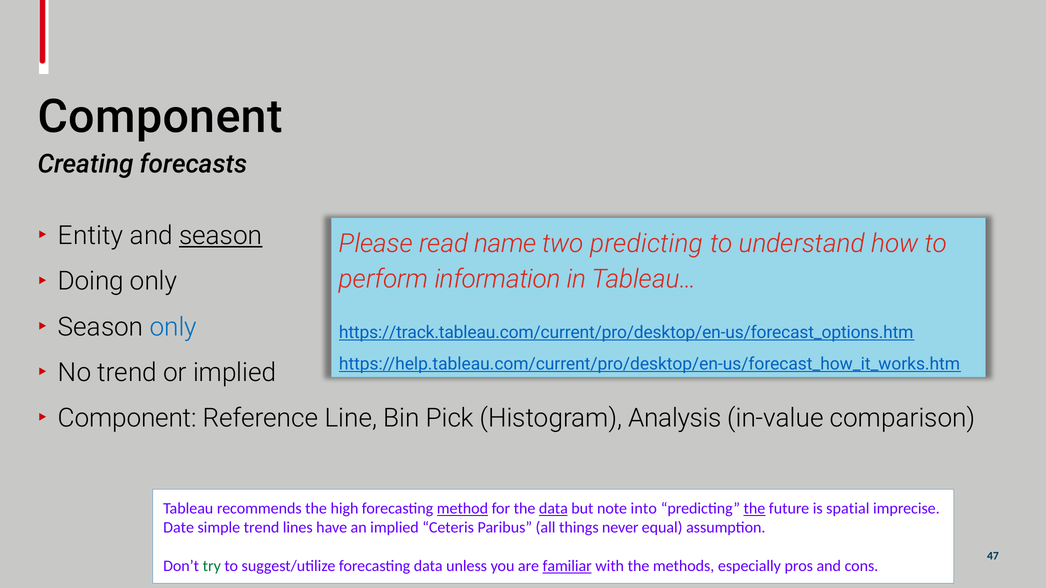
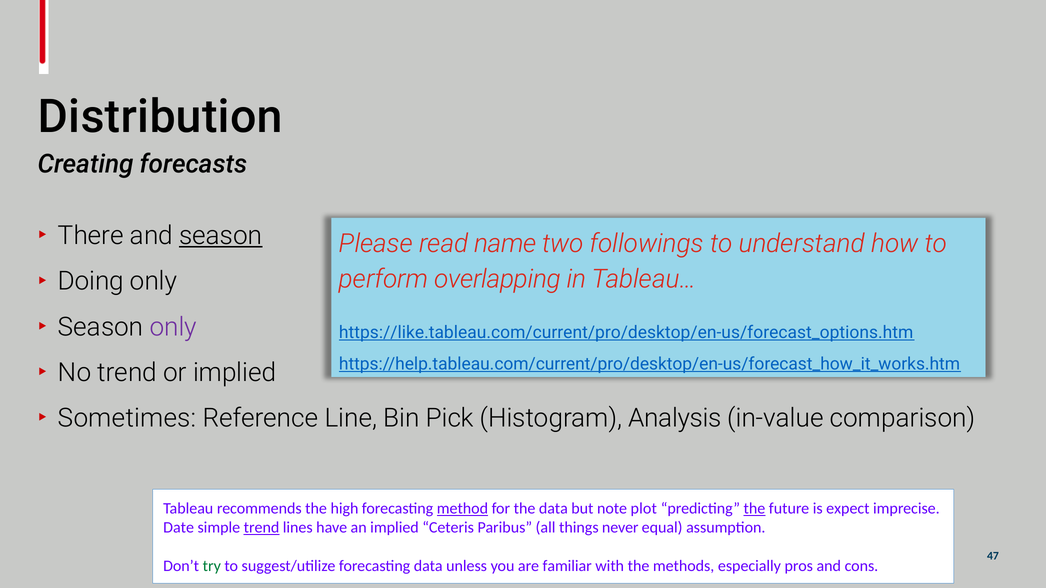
Component at (160, 117): Component -> Distribution
Entity: Entity -> There
two predicting: predicting -> followings
information: information -> overlapping
only at (173, 327) colour: blue -> purple
https://track.tableau.com/current/pro/desktop/en-us/forecast_options.htm: https://track.tableau.com/current/pro/desktop/en-us/forecast_options.htm -> https://like.tableau.com/current/pro/desktop/en-us/forecast_options.htm
Component at (127, 418): Component -> Sometimes
data at (553, 509) underline: present -> none
into: into -> plot
spatial: spatial -> expect
trend at (262, 528) underline: none -> present
familiar underline: present -> none
